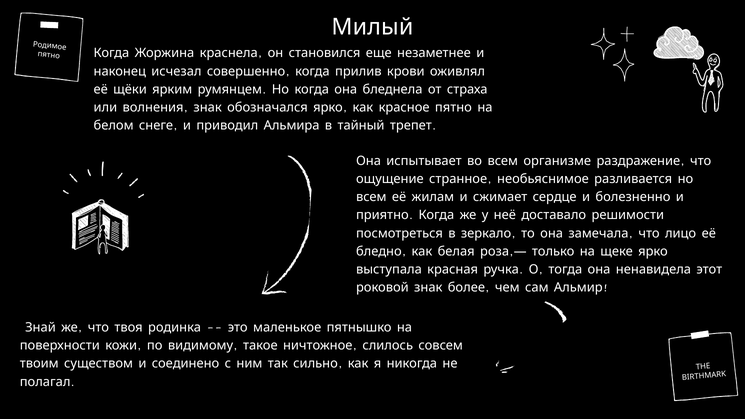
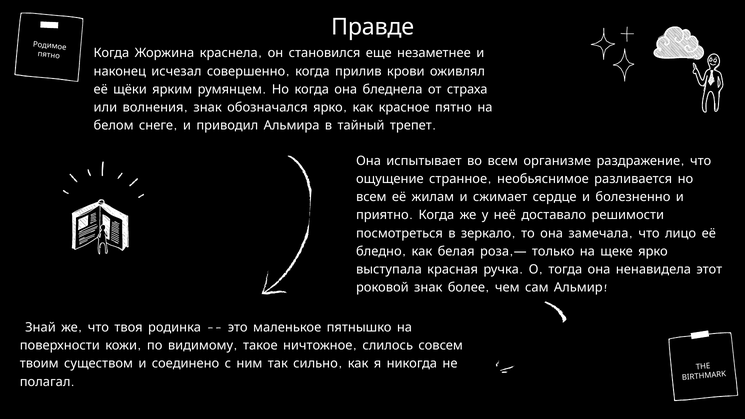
Милый: Милый -> Правде
